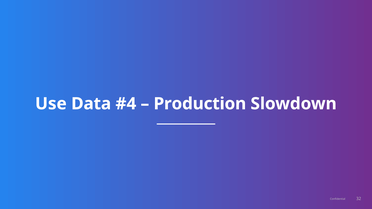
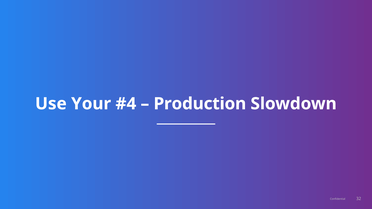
Data: Data -> Your
